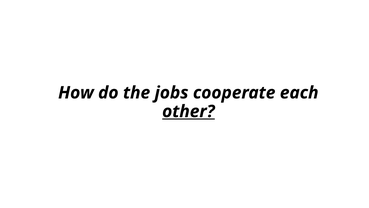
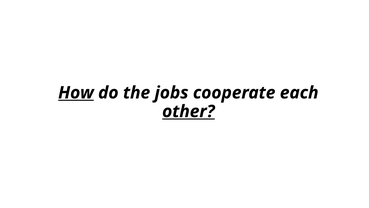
How underline: none -> present
